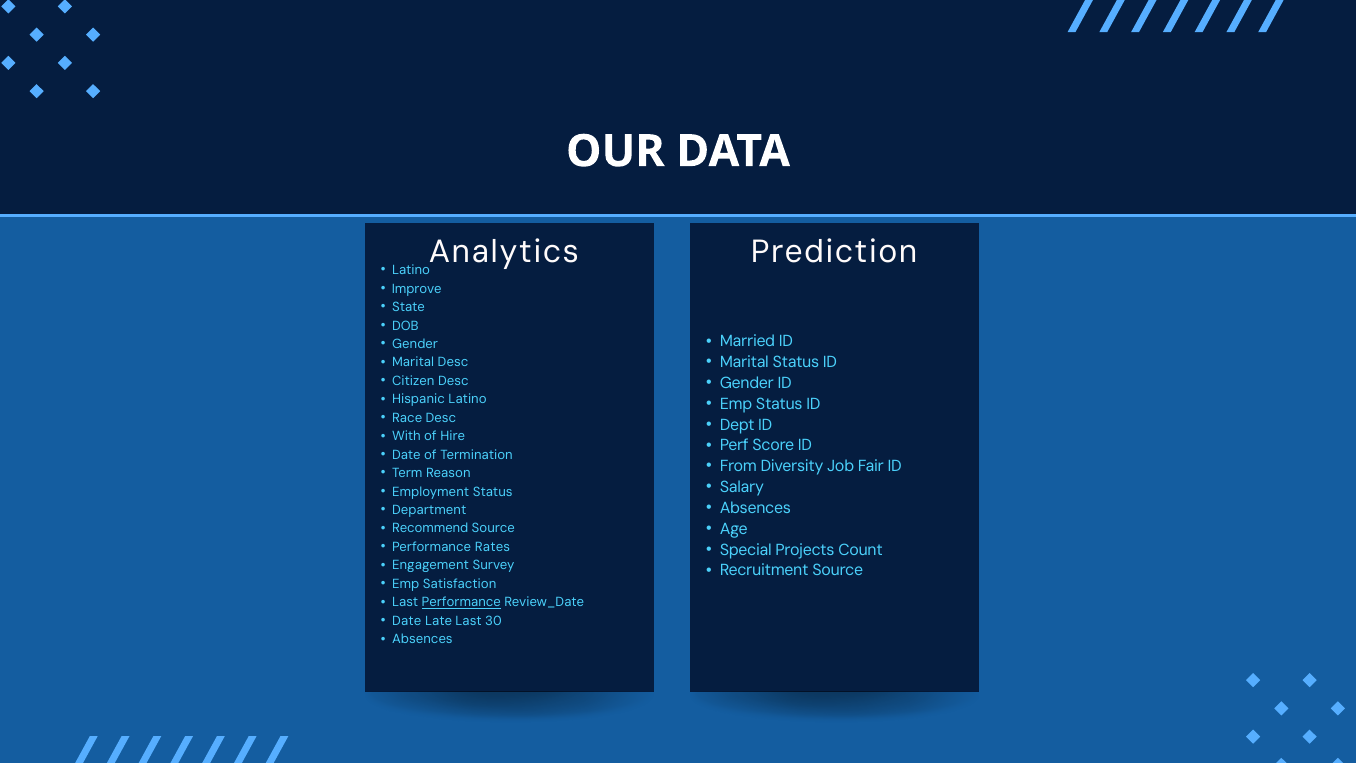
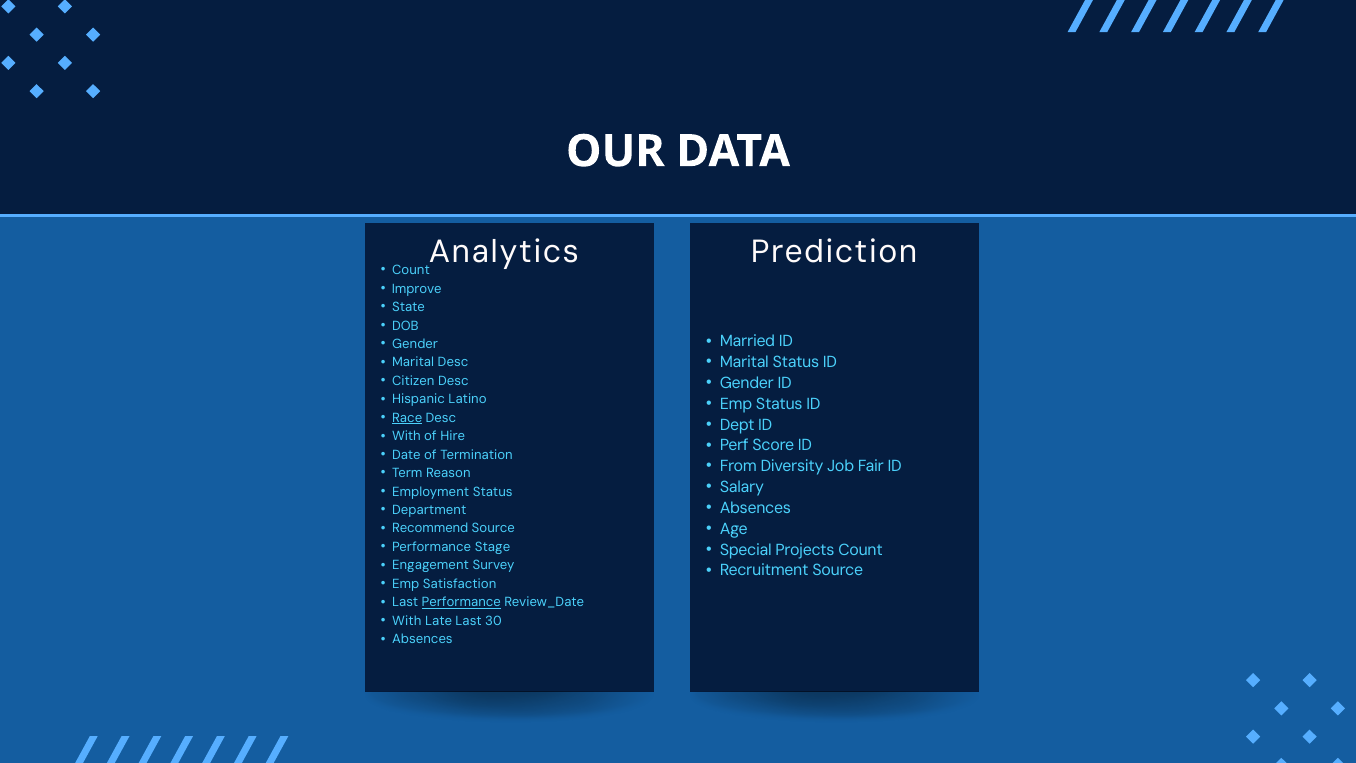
Latino at (411, 270): Latino -> Count
Race underline: none -> present
Rates: Rates -> Stage
Date at (407, 621): Date -> With
